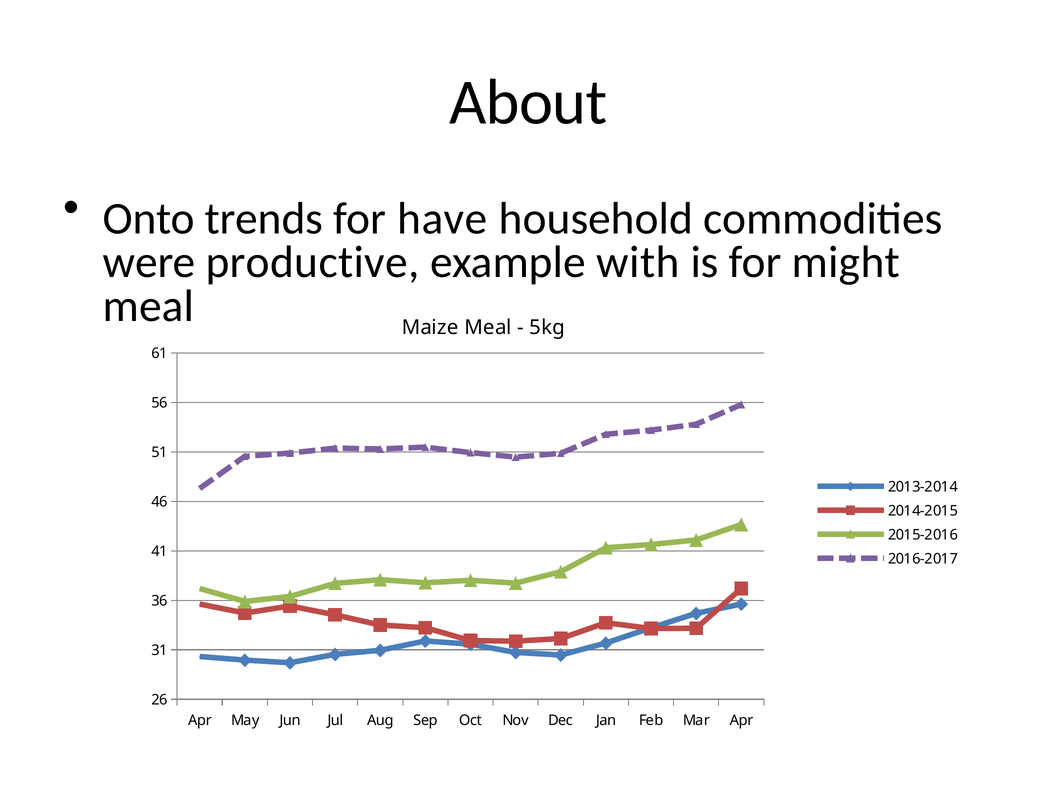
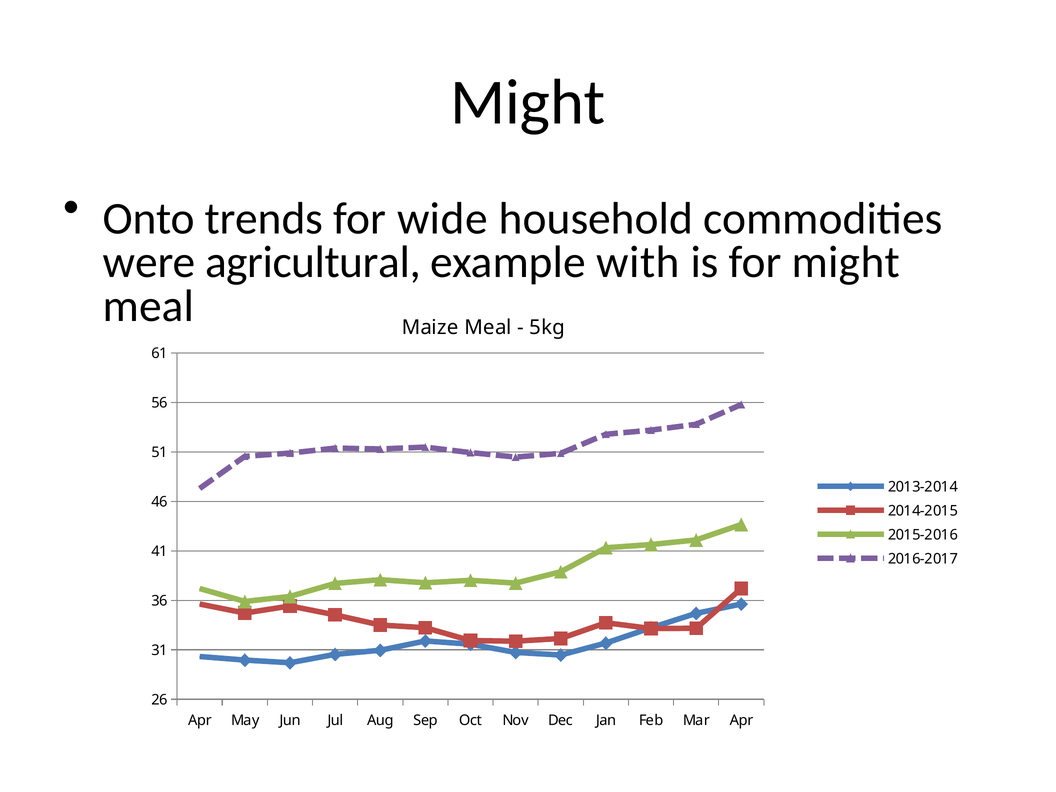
About at (528, 102): About -> Might
have: have -> wide
productive: productive -> agricultural
